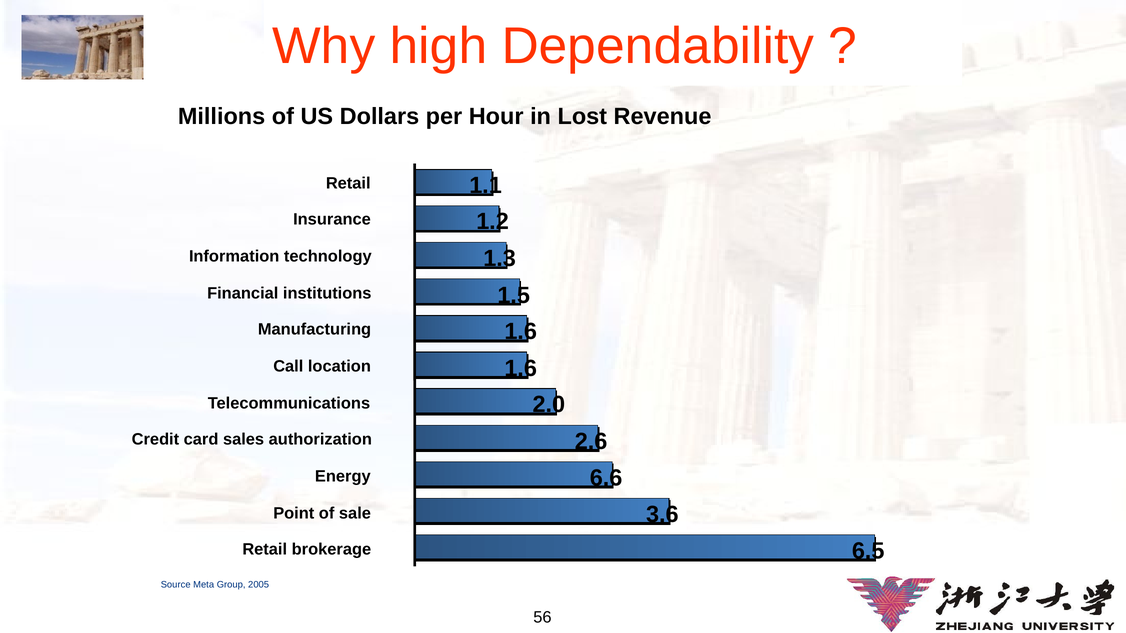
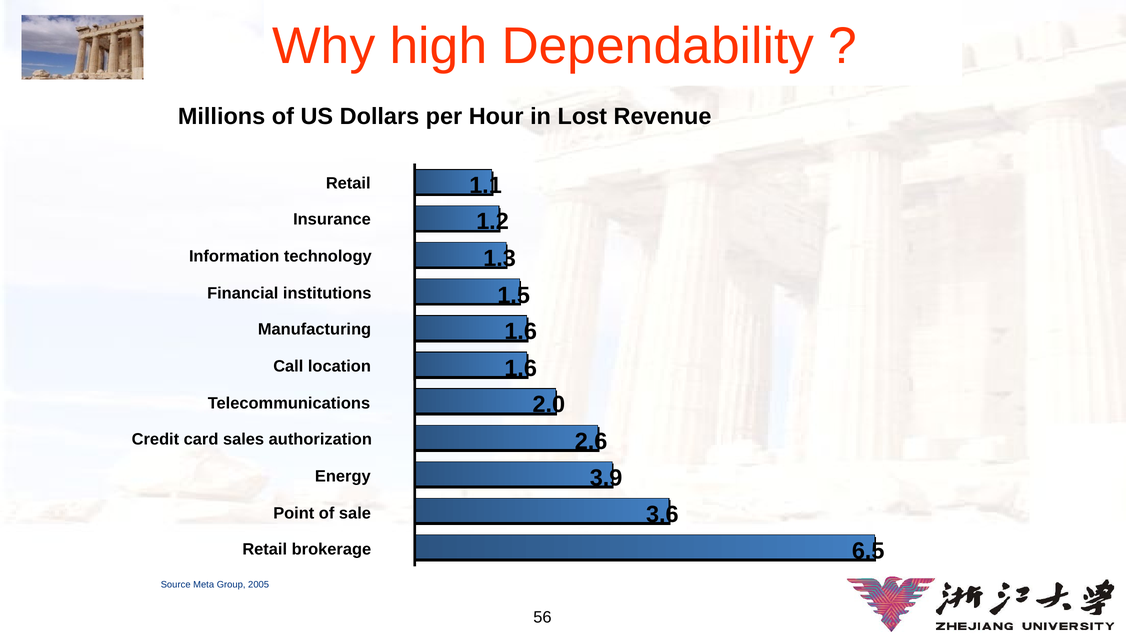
6.6: 6.6 -> 3.9
